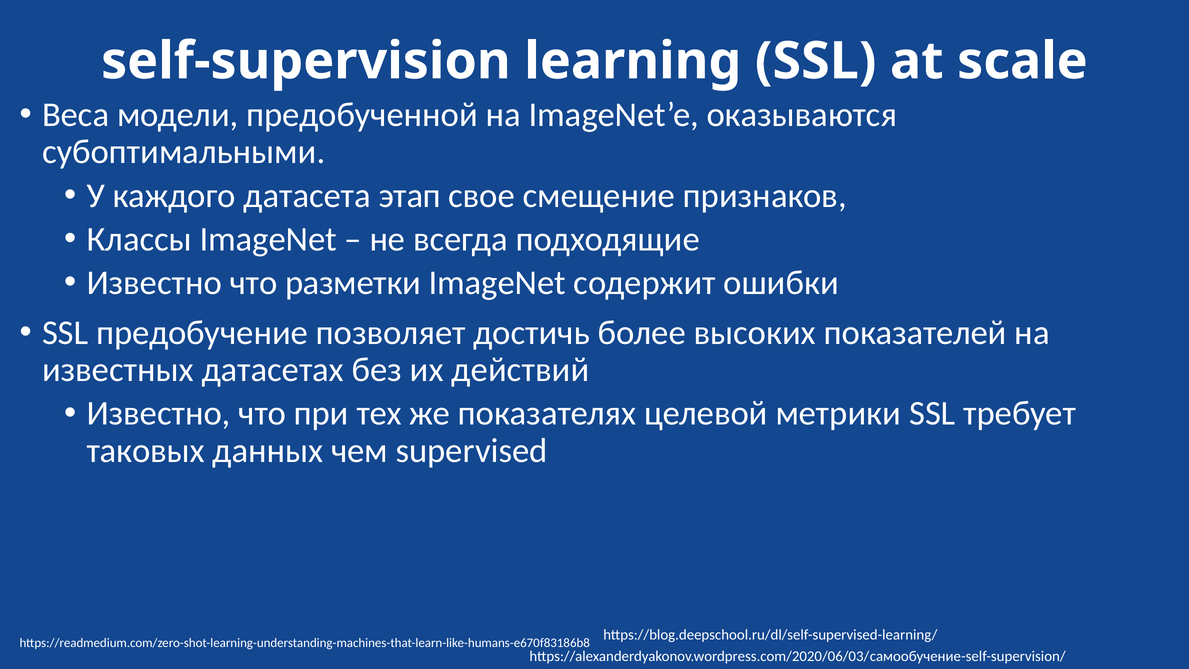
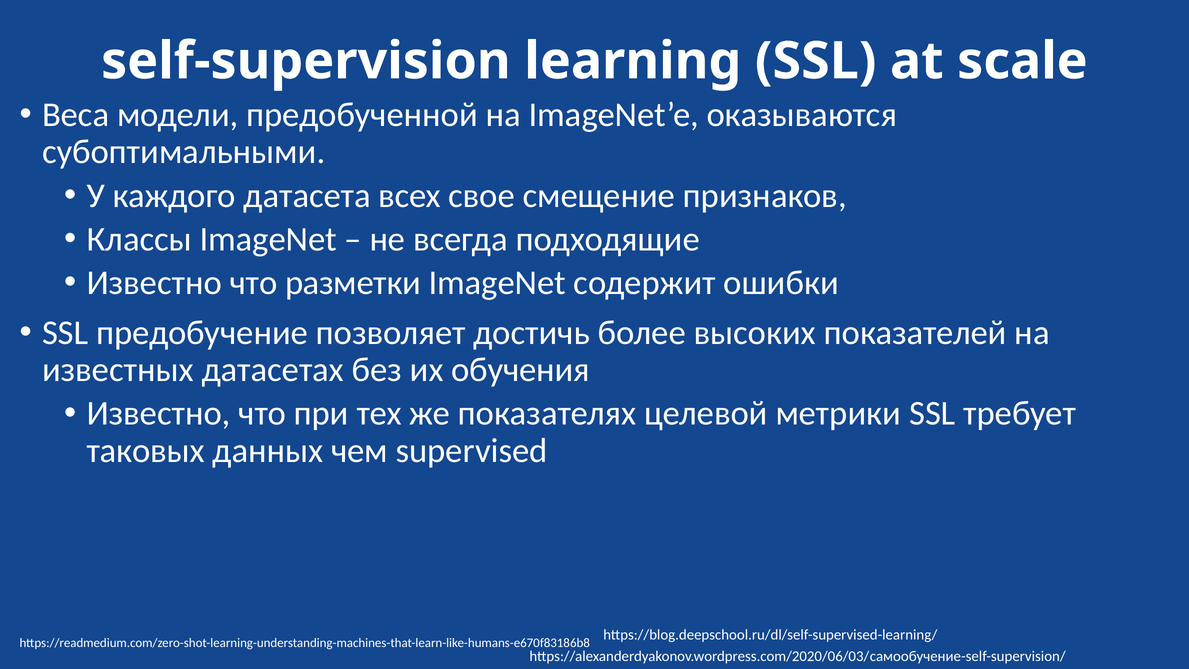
этап: этап -> всех
действий: действий -> обучения
